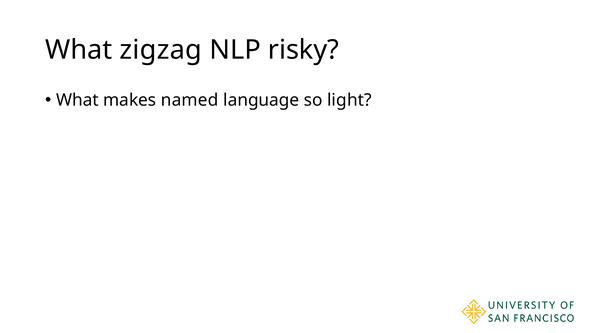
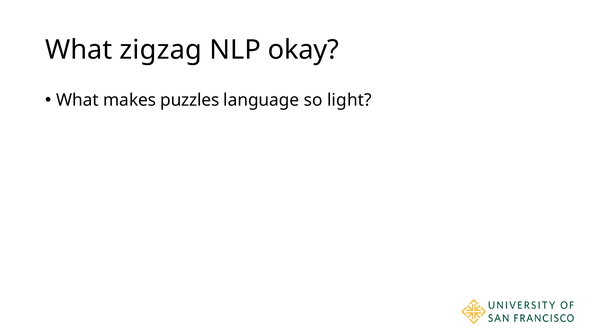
risky: risky -> okay
named: named -> puzzles
